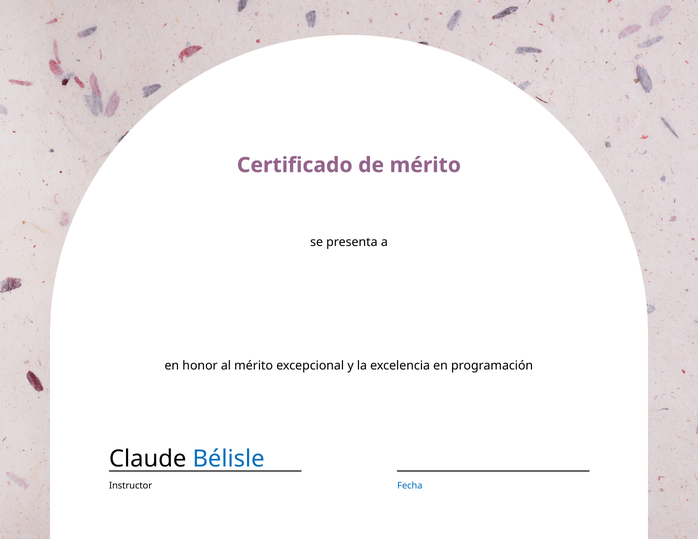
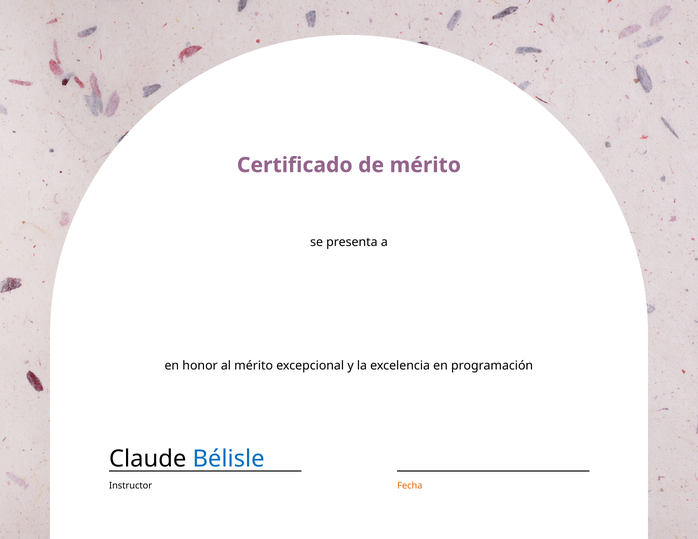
Fecha colour: blue -> orange
